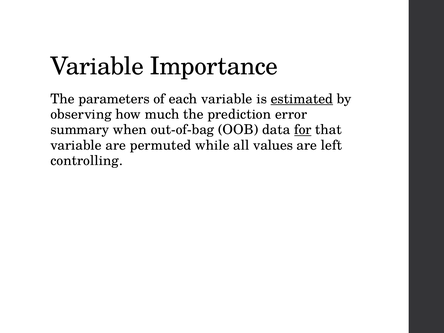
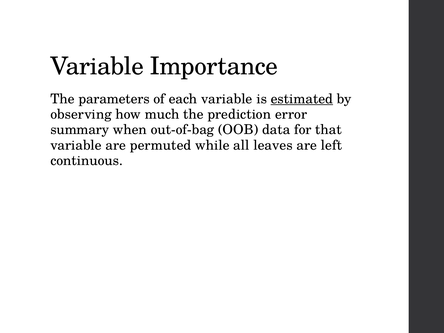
for underline: present -> none
values: values -> leaves
controlling: controlling -> continuous
